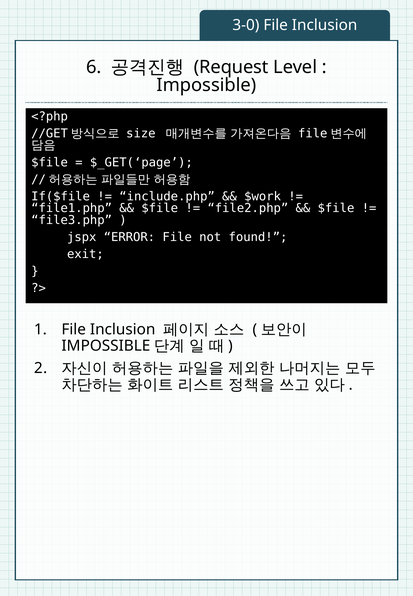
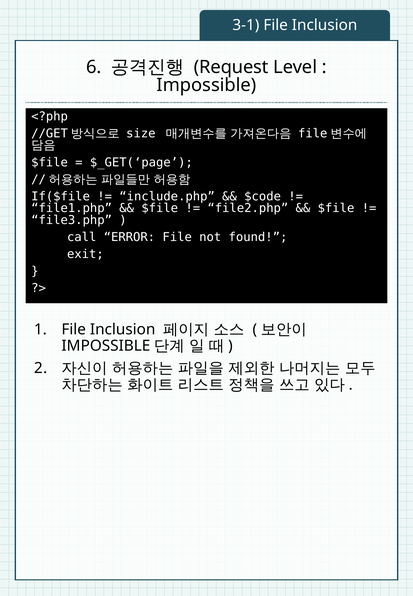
3-0: 3-0 -> 3-1
$work: $work -> $code
jspx: jspx -> call
